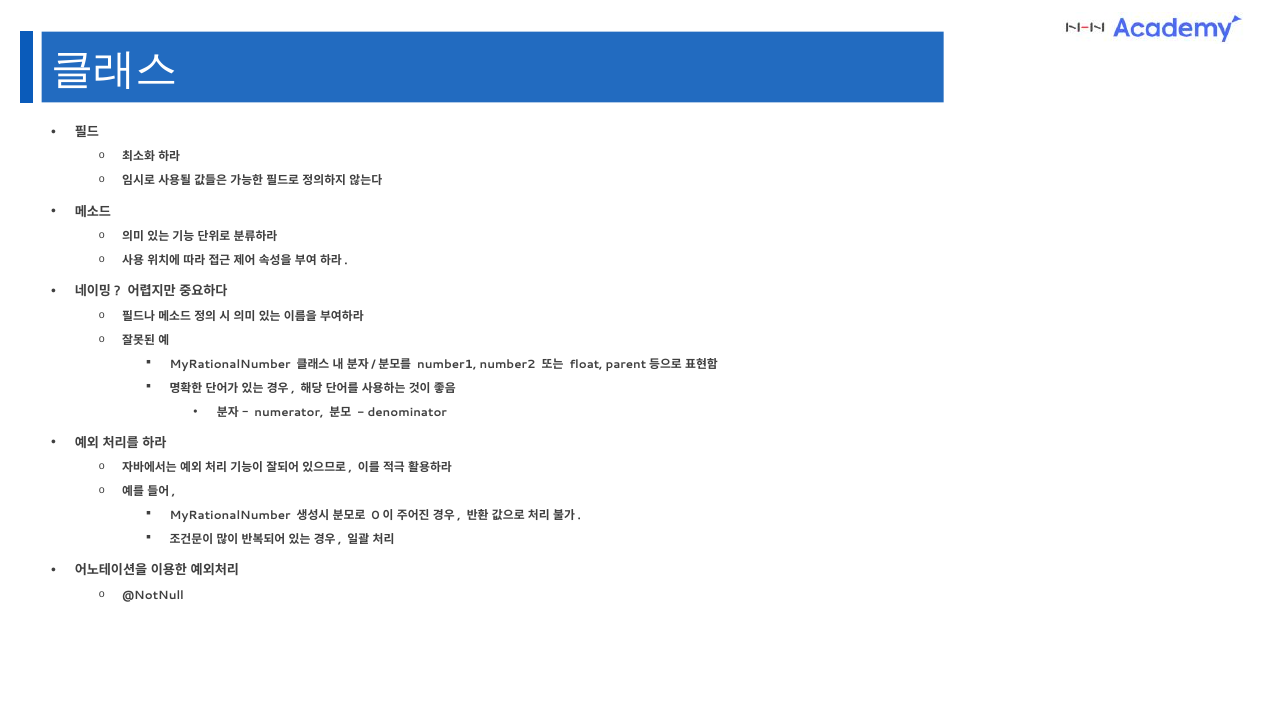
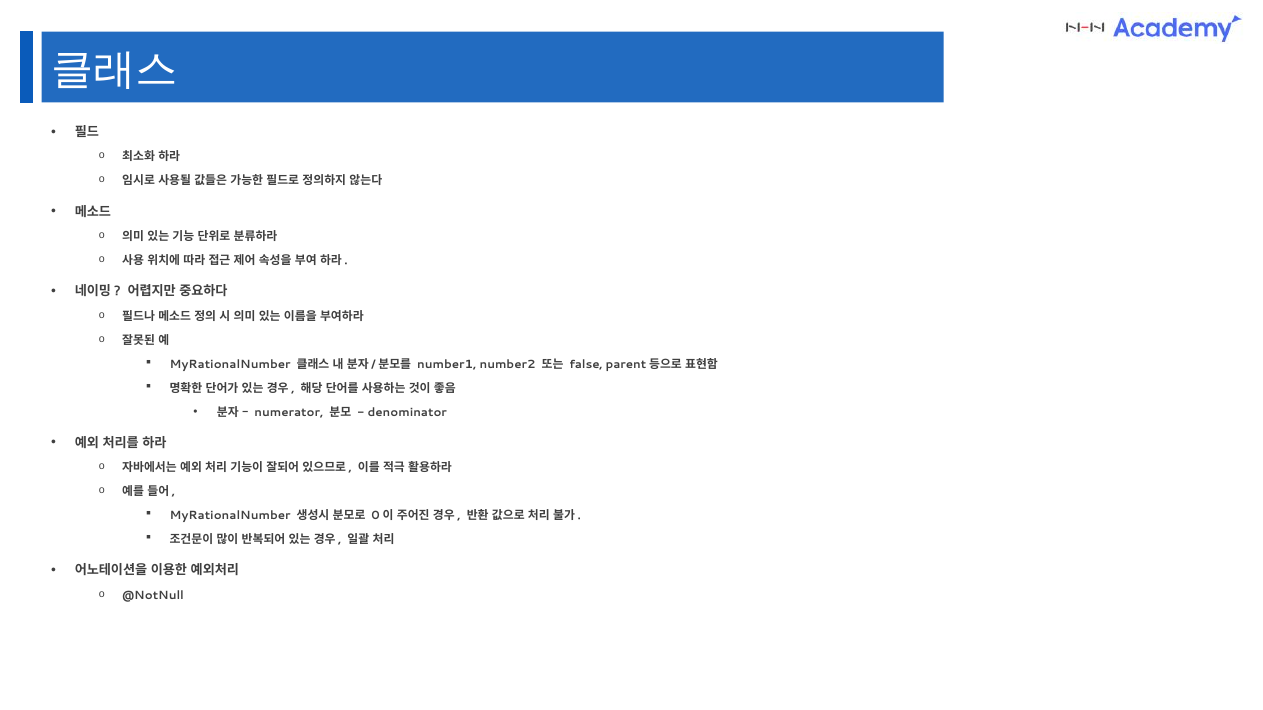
float: float -> false
